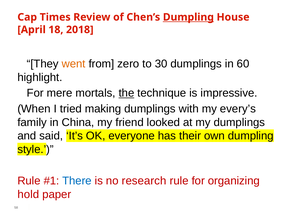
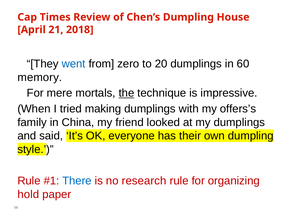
Dumpling at (188, 17) underline: present -> none
18: 18 -> 21
went colour: orange -> blue
30: 30 -> 20
highlight: highlight -> memory
every’s: every’s -> offers’s
